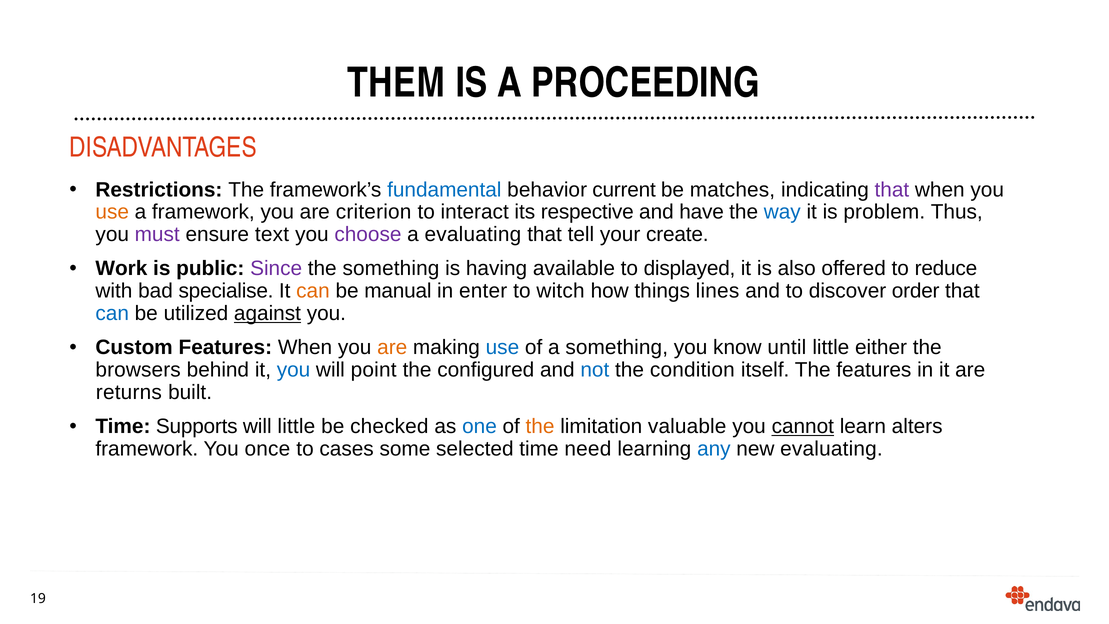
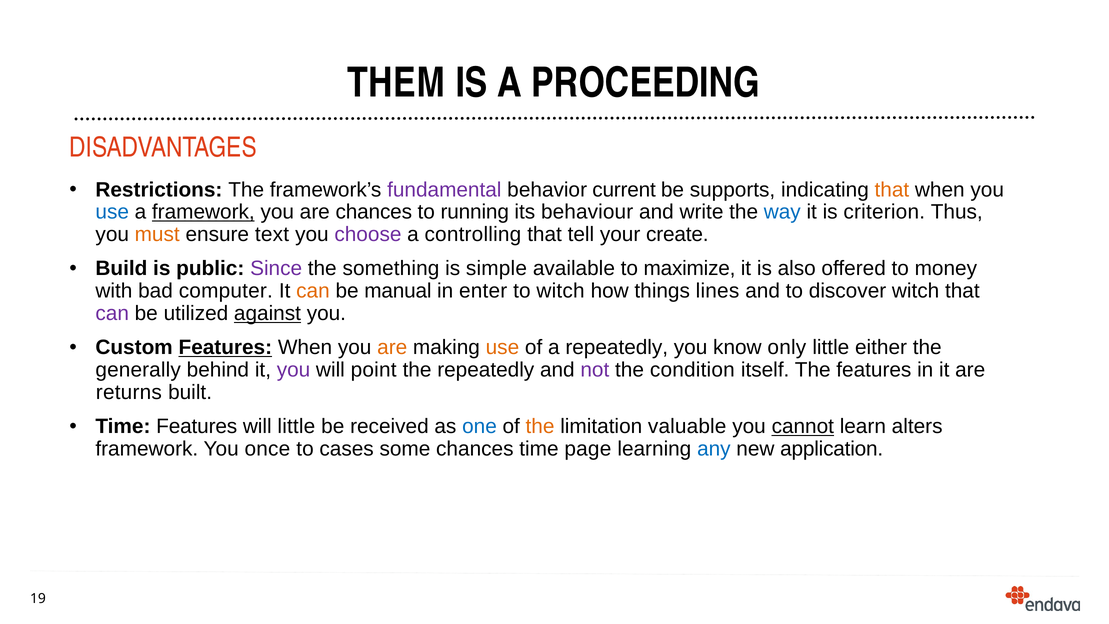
fundamental colour: blue -> purple
matches: matches -> supports
that at (892, 190) colour: purple -> orange
use at (112, 212) colour: orange -> blue
framework at (203, 212) underline: none -> present
are criterion: criterion -> chances
interact: interact -> running
respective: respective -> behaviour
have: have -> write
problem: problem -> criterion
must colour: purple -> orange
a evaluating: evaluating -> controlling
Work: Work -> Build
having: having -> simple
displayed: displayed -> maximize
reduce: reduce -> money
specialise: specialise -> computer
discover order: order -> witch
can at (112, 313) colour: blue -> purple
Features at (225, 347) underline: none -> present
use at (502, 347) colour: blue -> orange
a something: something -> repeatedly
until: until -> only
browsers: browsers -> generally
you at (294, 370) colour: blue -> purple
the configured: configured -> repeatedly
not colour: blue -> purple
Time Supports: Supports -> Features
checked: checked -> received
some selected: selected -> chances
need: need -> page
new evaluating: evaluating -> application
